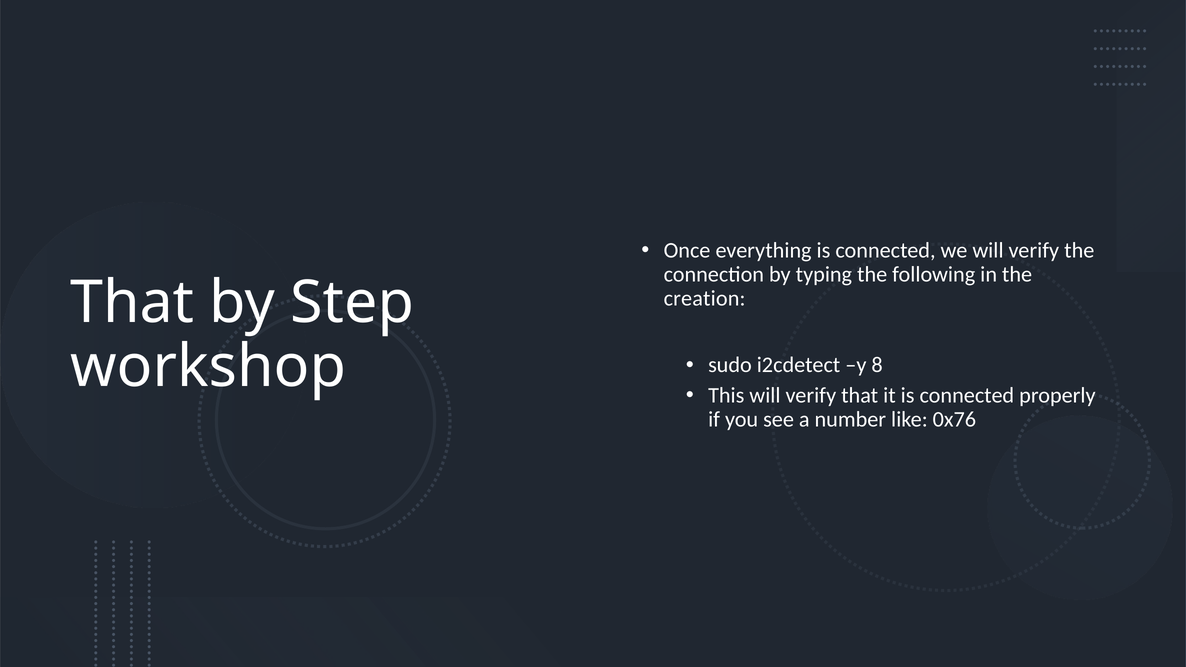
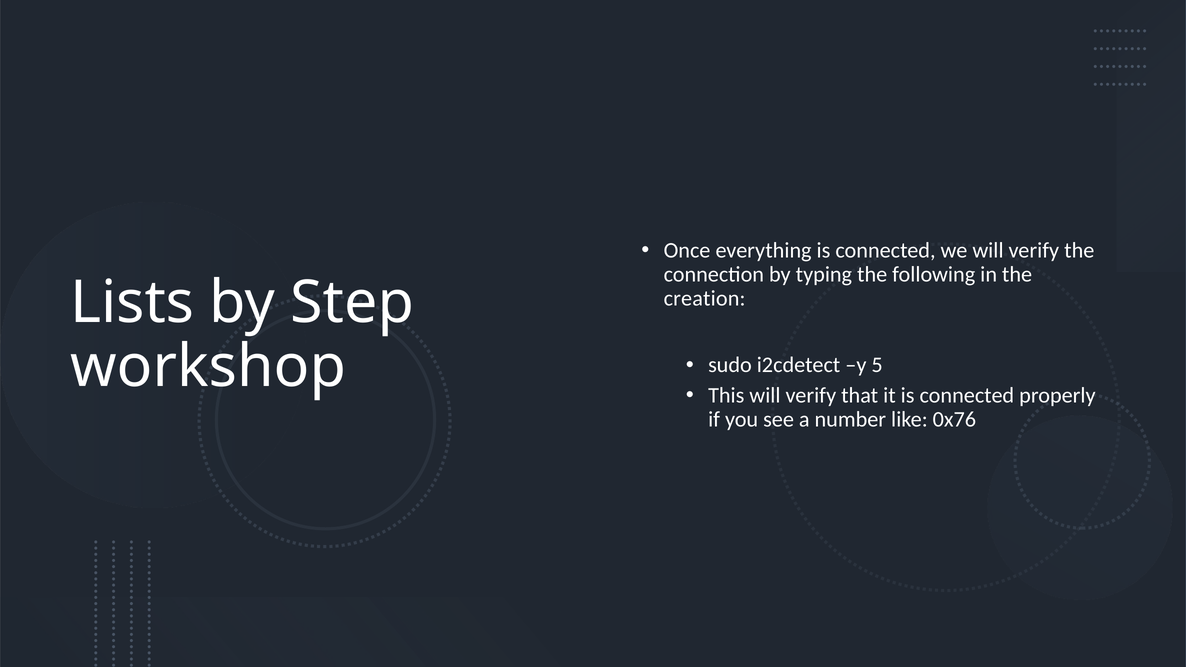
That at (132, 303): That -> Lists
8: 8 -> 5
